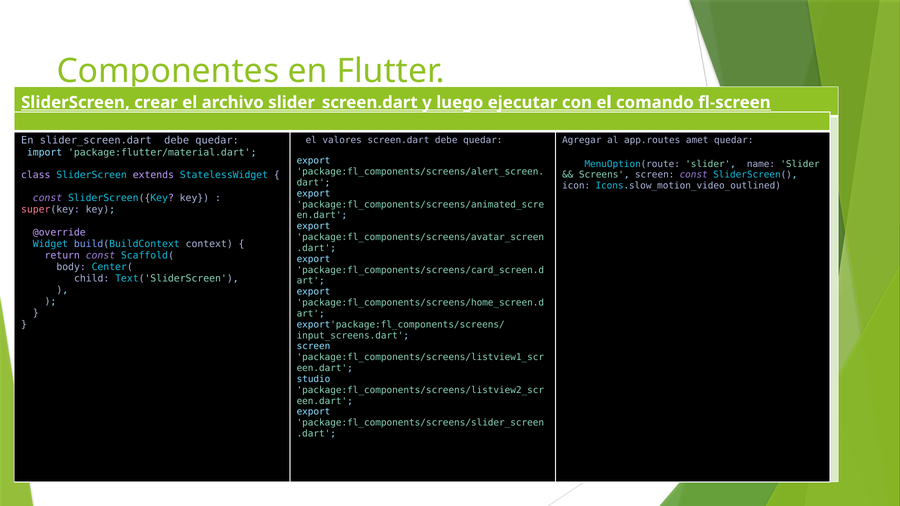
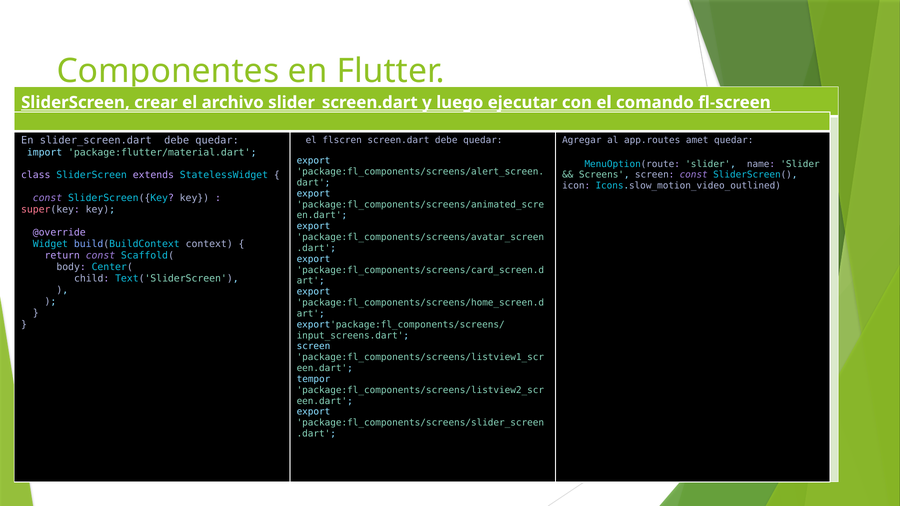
valores: valores -> flscren
studio: studio -> tempor
